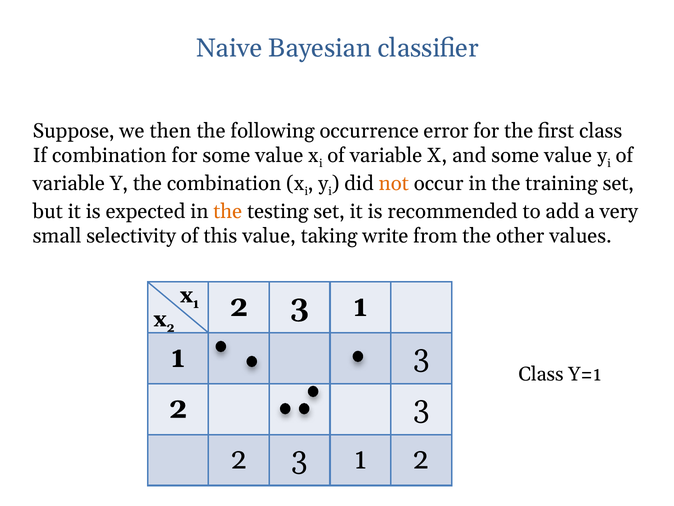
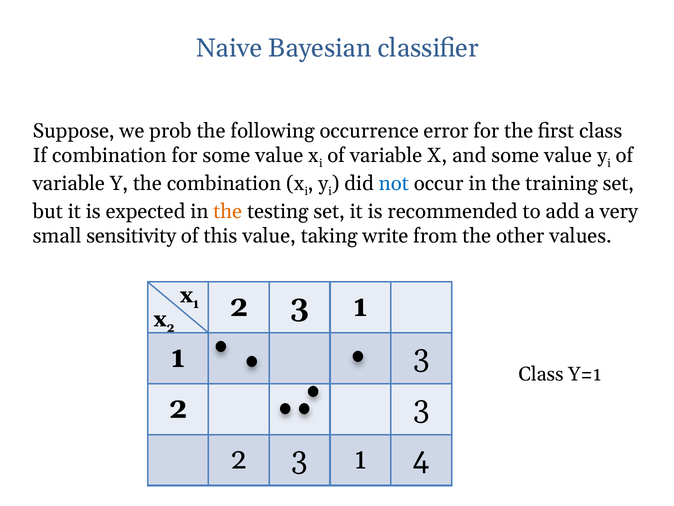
then: then -> prob
not colour: orange -> blue
selectivity: selectivity -> sensitivity
1 2: 2 -> 4
